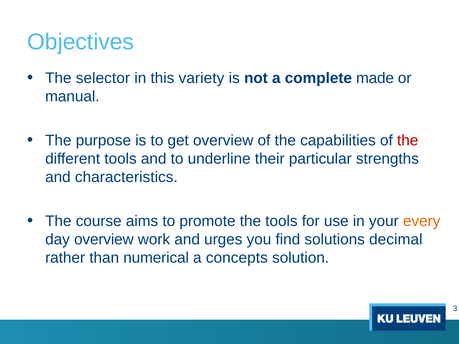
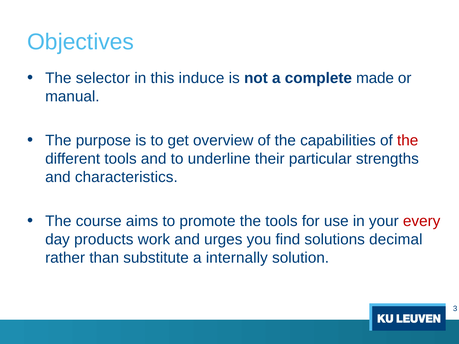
variety: variety -> induce
every colour: orange -> red
day overview: overview -> products
numerical: numerical -> substitute
concepts: concepts -> internally
